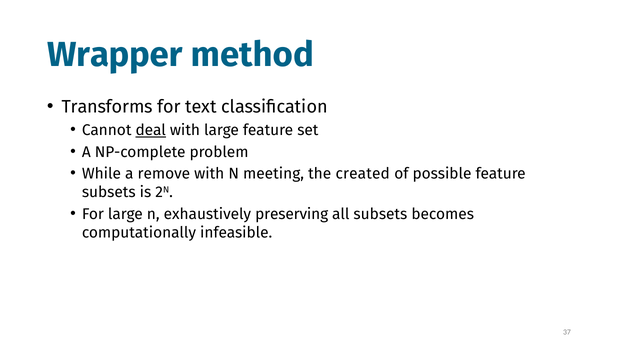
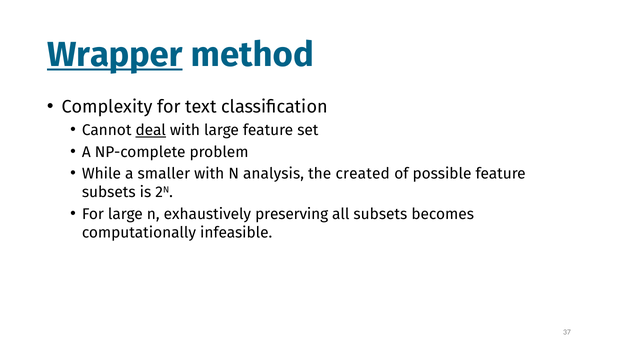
Wrapper underline: none -> present
Transforms: Transforms -> Complexity
remove: remove -> smaller
meeting: meeting -> analysis
